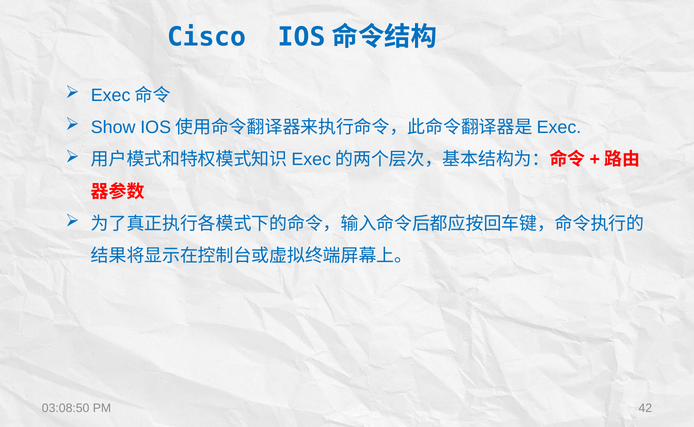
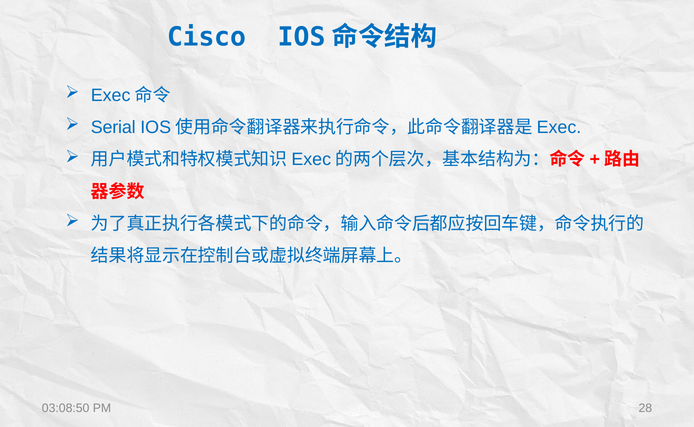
Show: Show -> Serial
42: 42 -> 28
